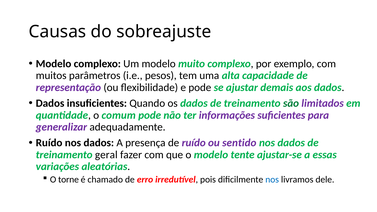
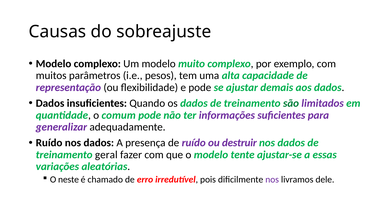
sentido: sentido -> destruir
torne: torne -> neste
nos at (272, 180) colour: blue -> purple
